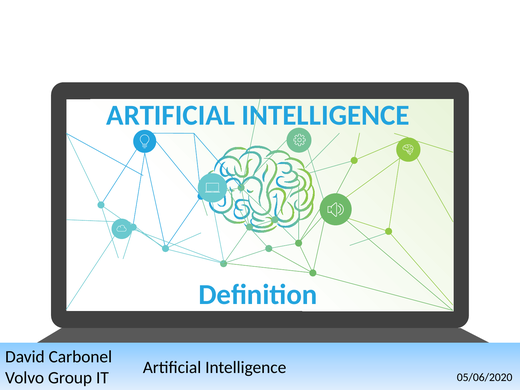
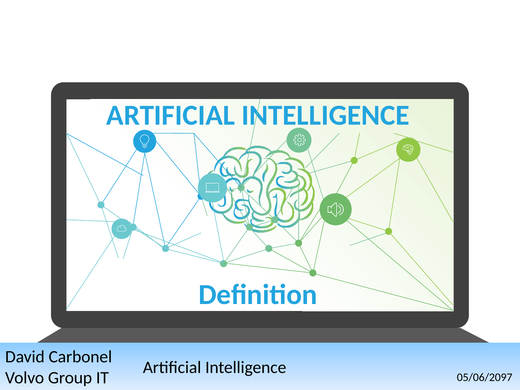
05/06/2020: 05/06/2020 -> 05/06/2097
